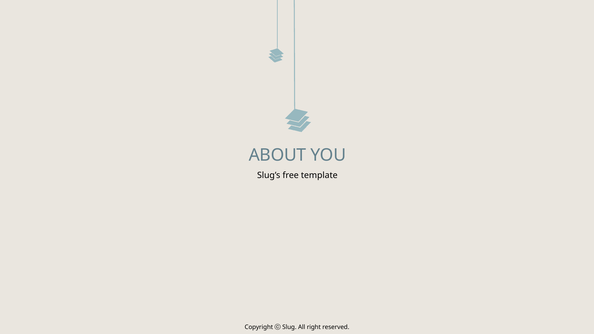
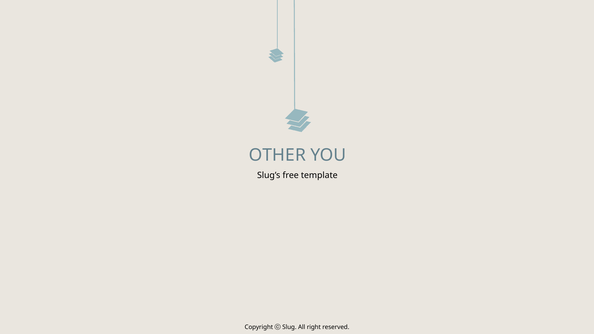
ABOUT: ABOUT -> OTHER
